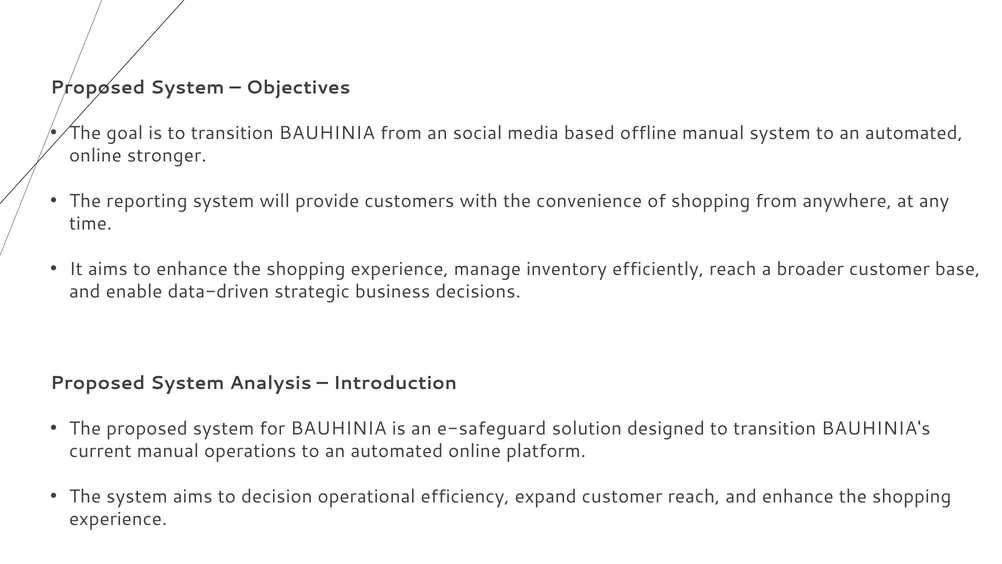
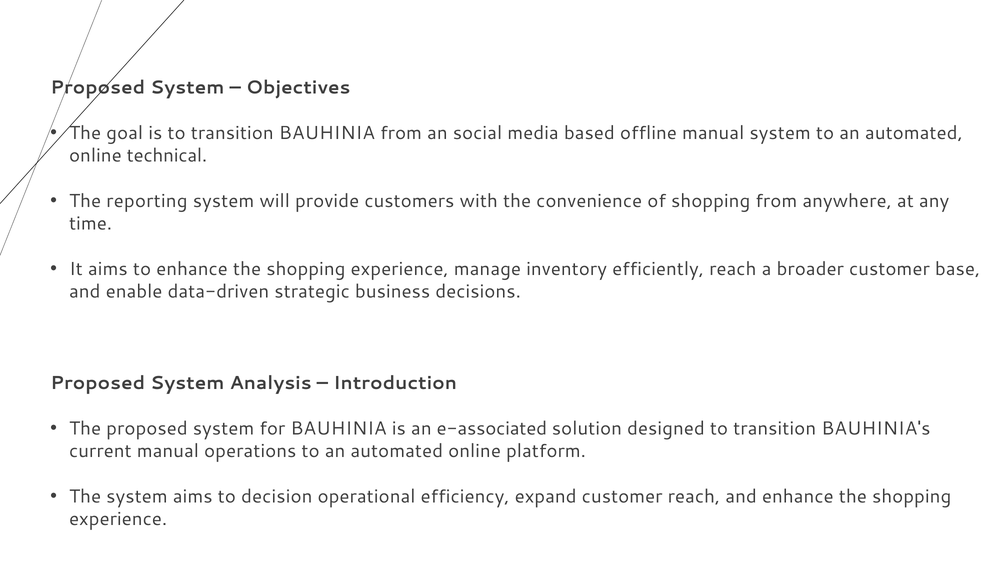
stronger: stronger -> technical
e-safeguard: e-safeguard -> e-associated
